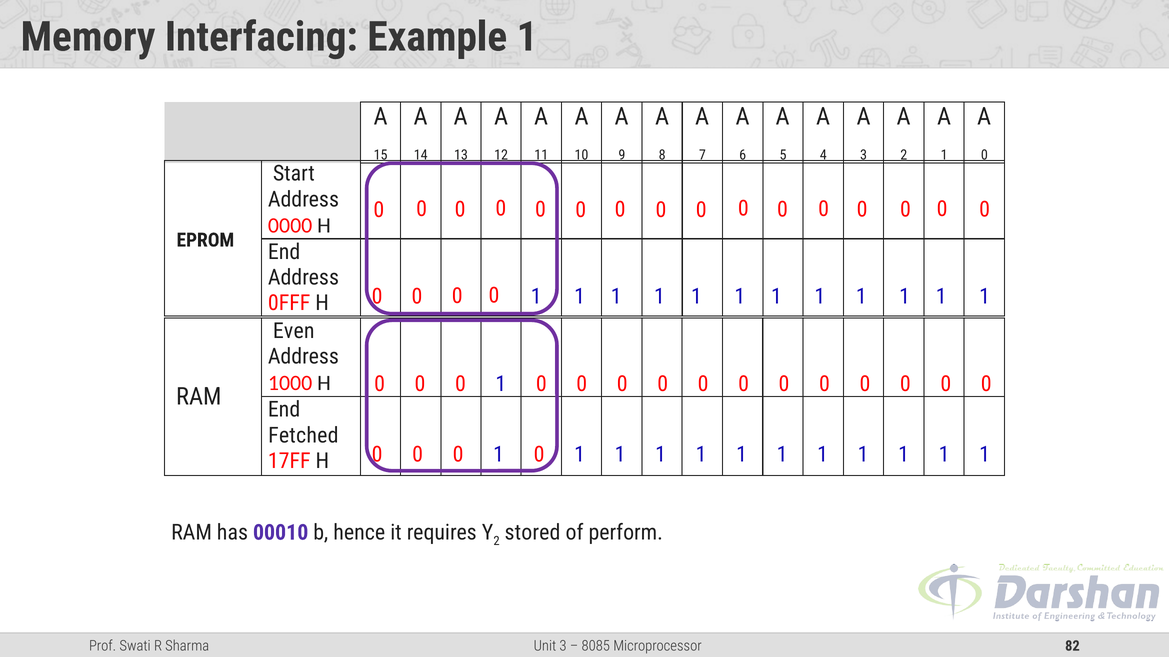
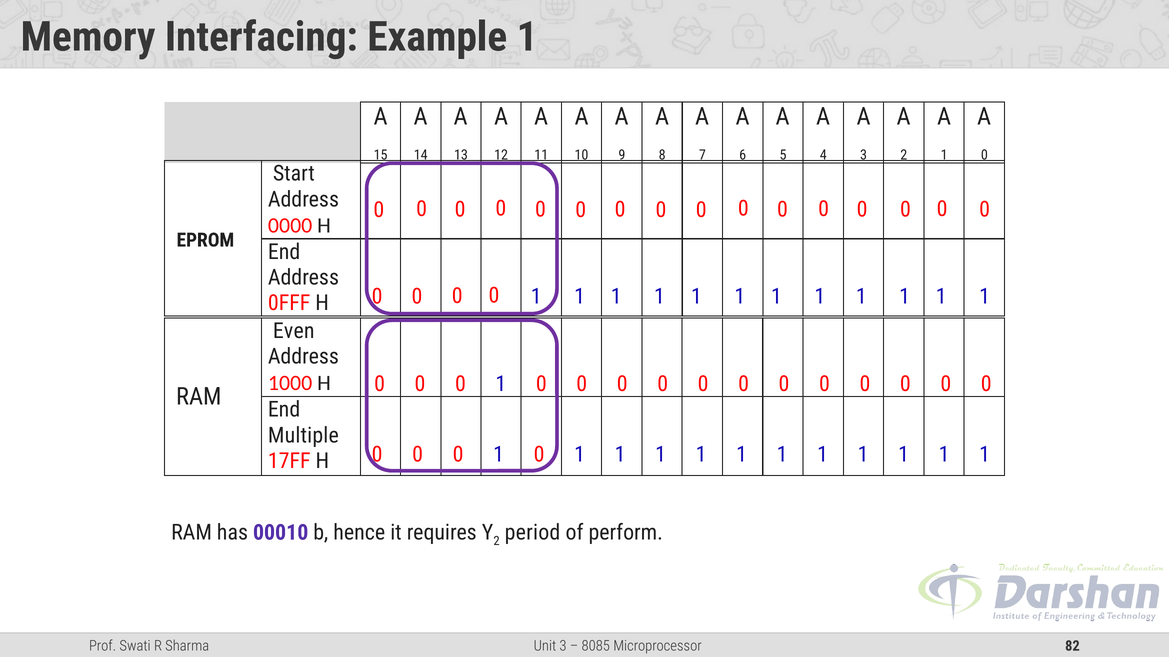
Fetched: Fetched -> Multiple
stored: stored -> period
